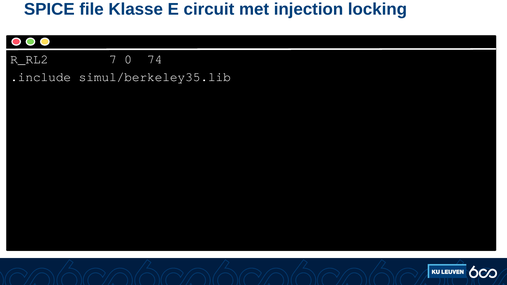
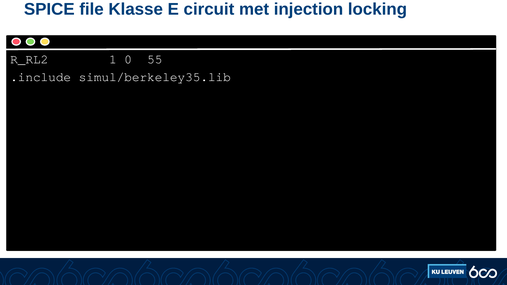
7: 7 -> 1
74: 74 -> 55
